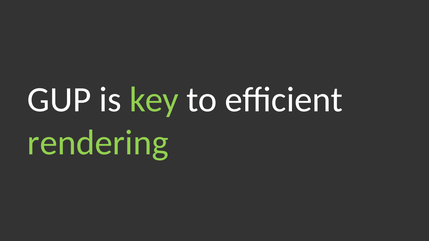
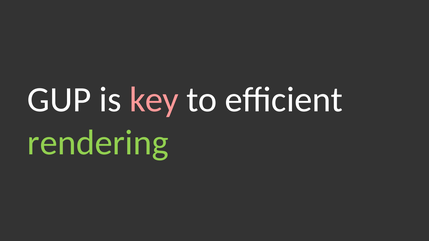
key colour: light green -> pink
